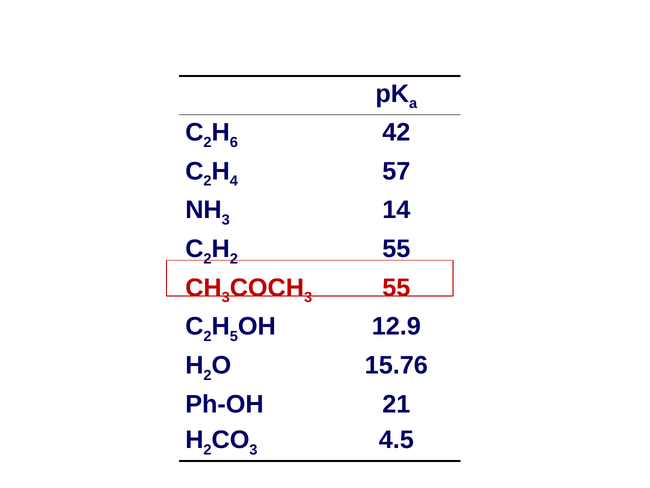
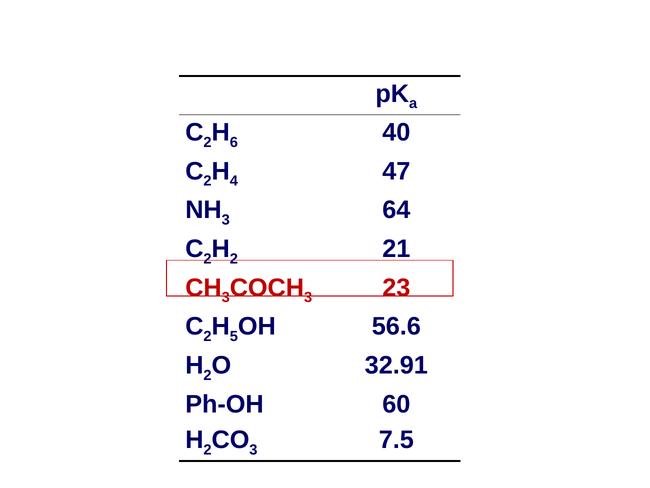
42: 42 -> 40
57: 57 -> 47
14: 14 -> 64
55 at (396, 249): 55 -> 21
55 at (396, 287): 55 -> 23
12.9: 12.9 -> 56.6
15.76: 15.76 -> 32.91
21: 21 -> 60
4.5: 4.5 -> 7.5
